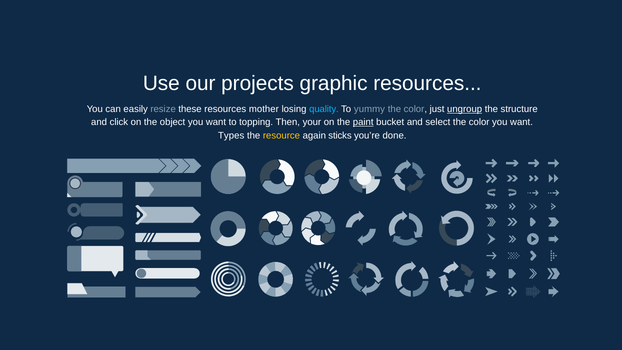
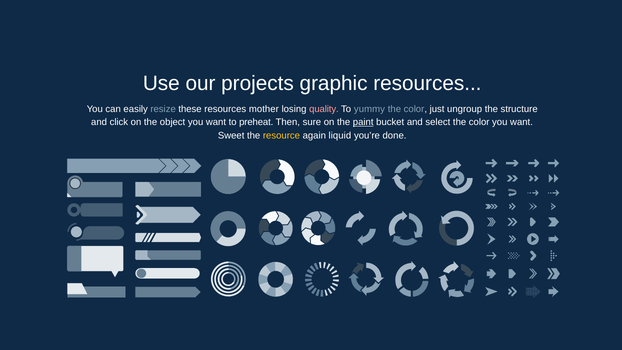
quality colour: light blue -> pink
ungroup underline: present -> none
topping: topping -> preheat
your: your -> sure
Types: Types -> Sweet
sticks: sticks -> liquid
